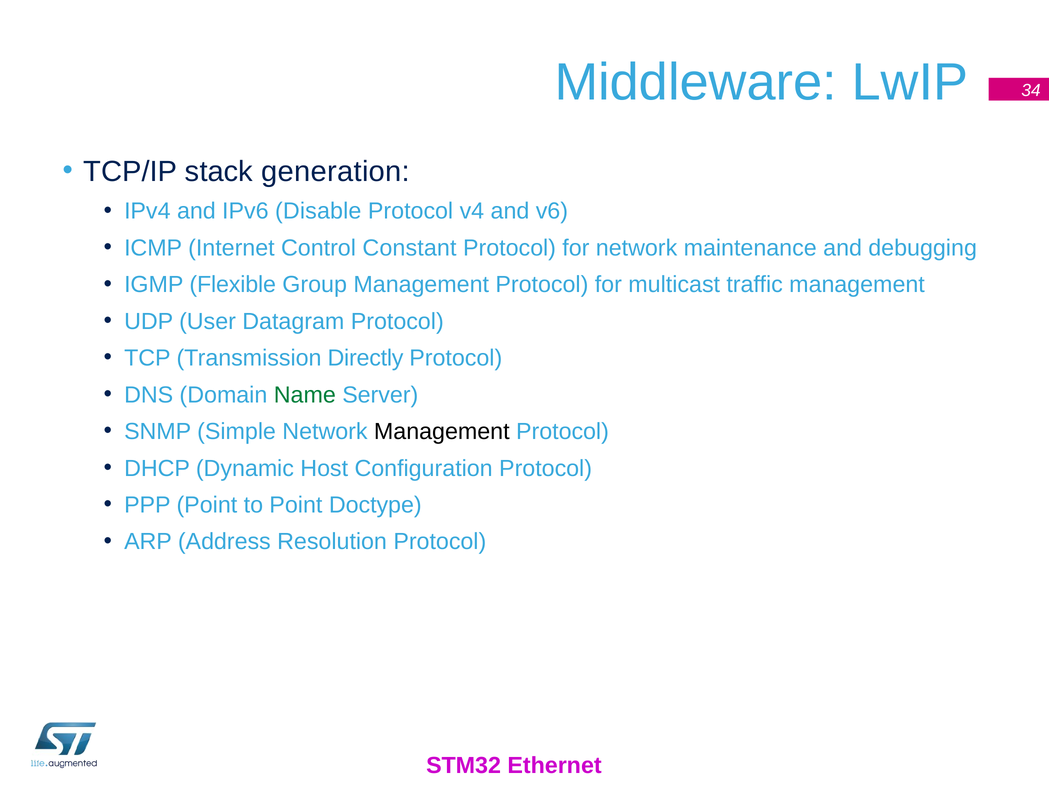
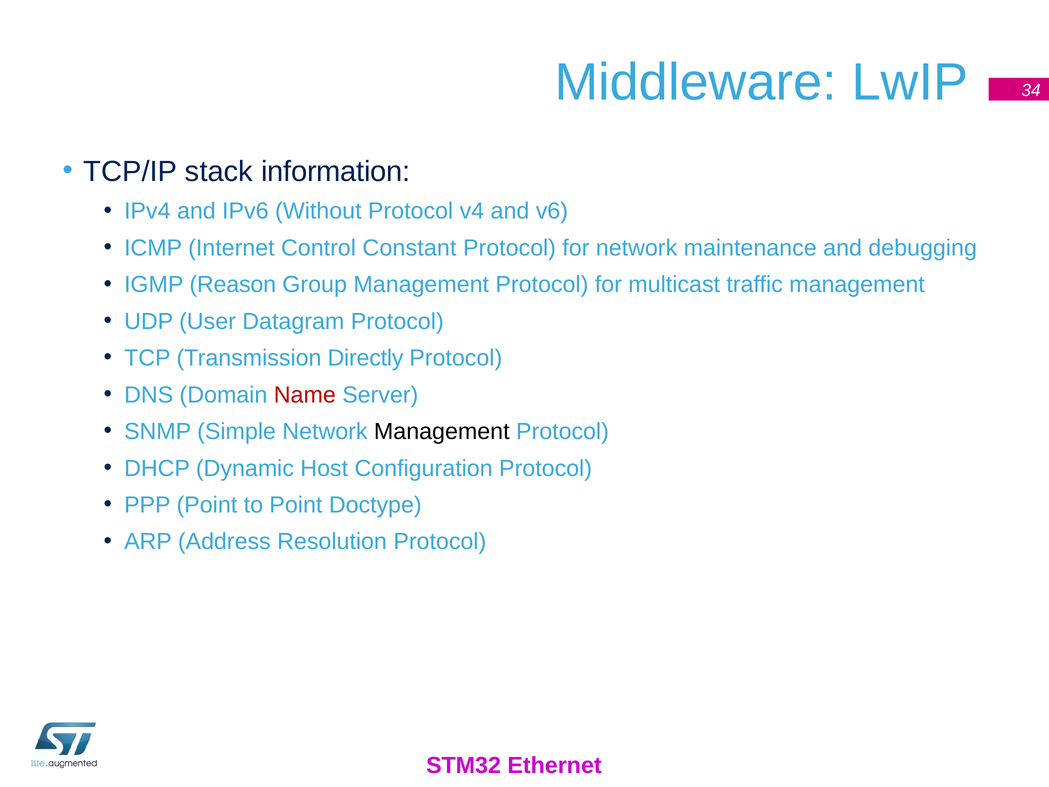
generation: generation -> information
Disable: Disable -> Without
Flexible: Flexible -> Reason
Name colour: green -> red
